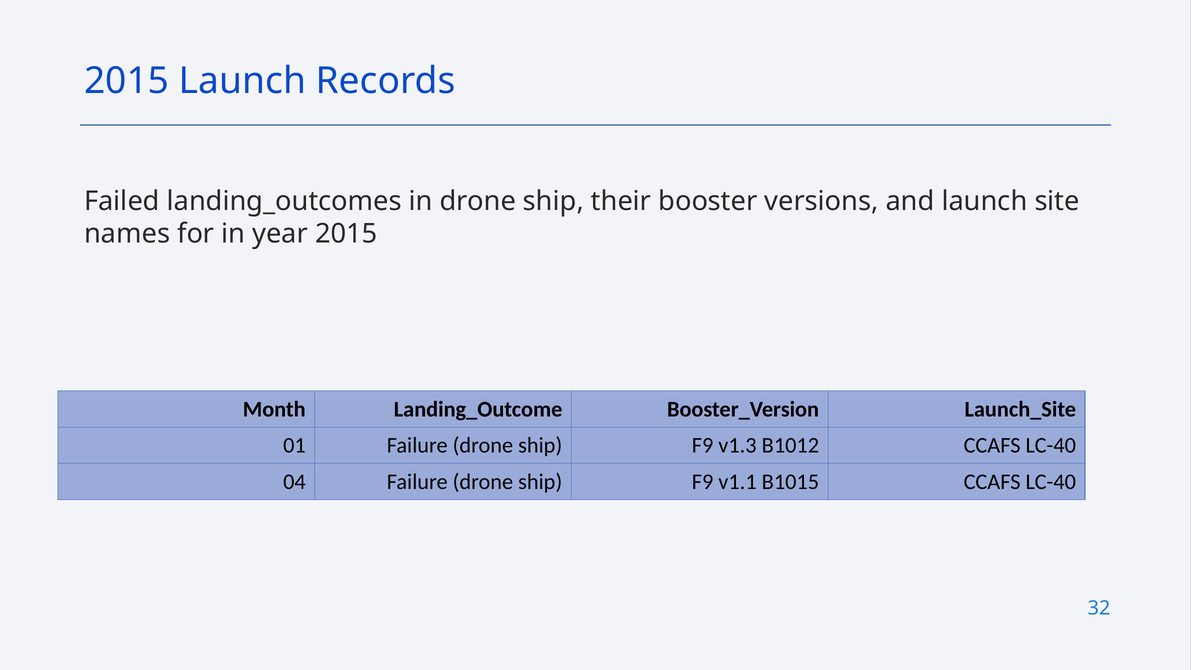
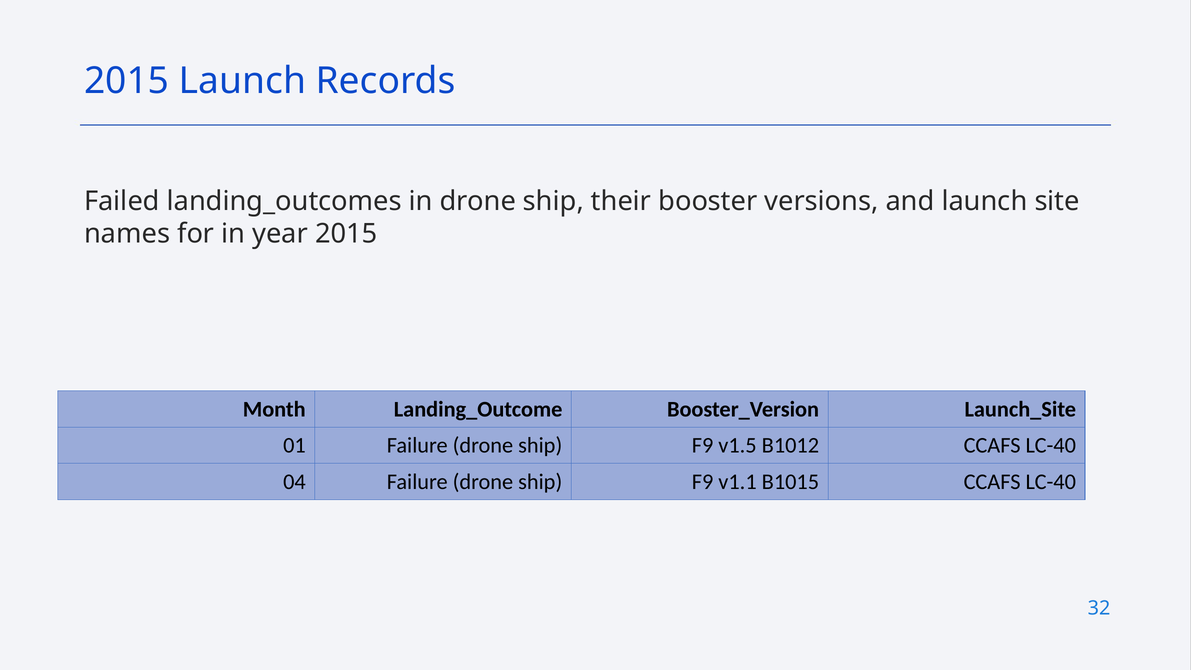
v1.3: v1.3 -> v1.5
